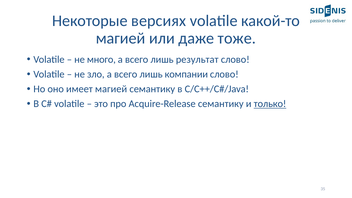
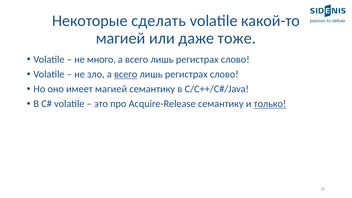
версиях: версиях -> сделать
результат at (197, 60): результат -> регистрах
всего at (126, 74) underline: none -> present
компании at (186, 74): компании -> регистрах
